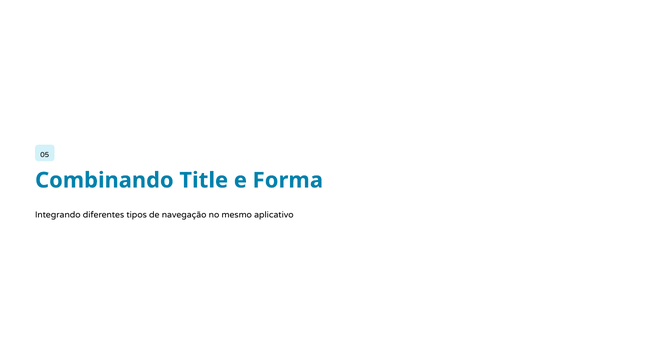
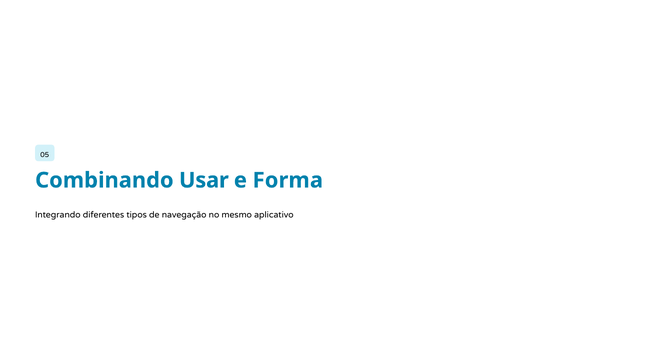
Title: Title -> Usar
